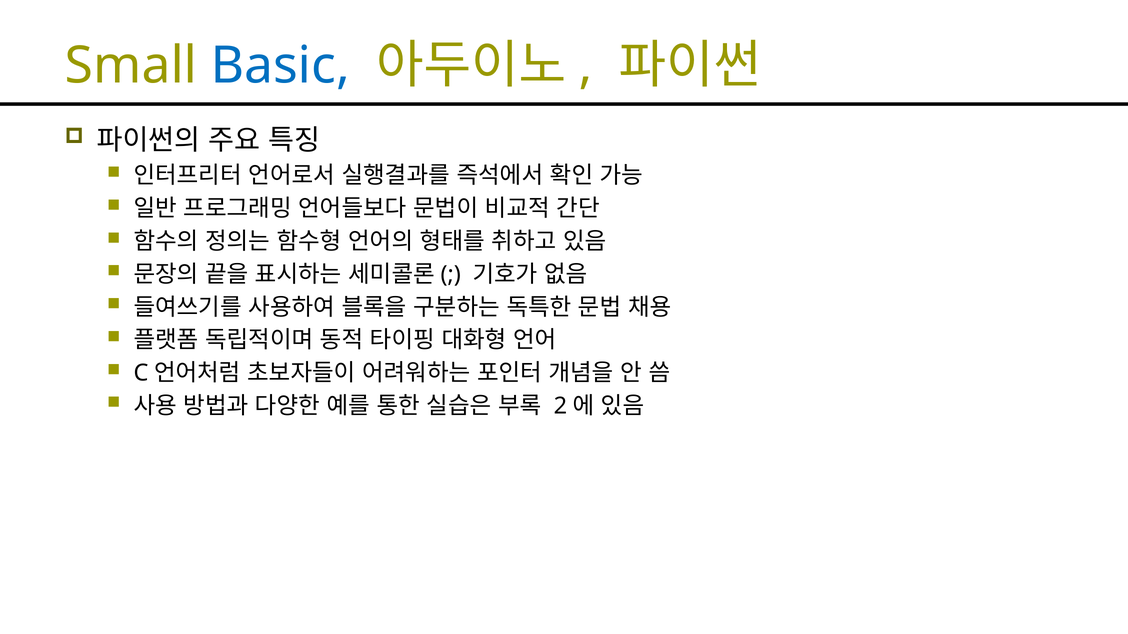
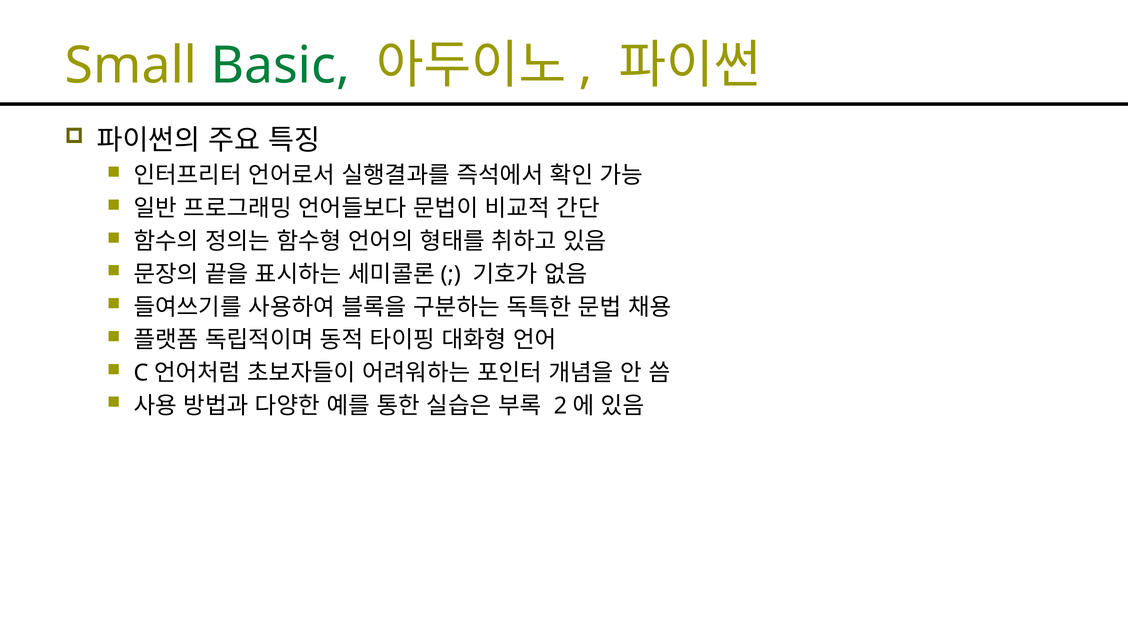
Basic colour: blue -> green
